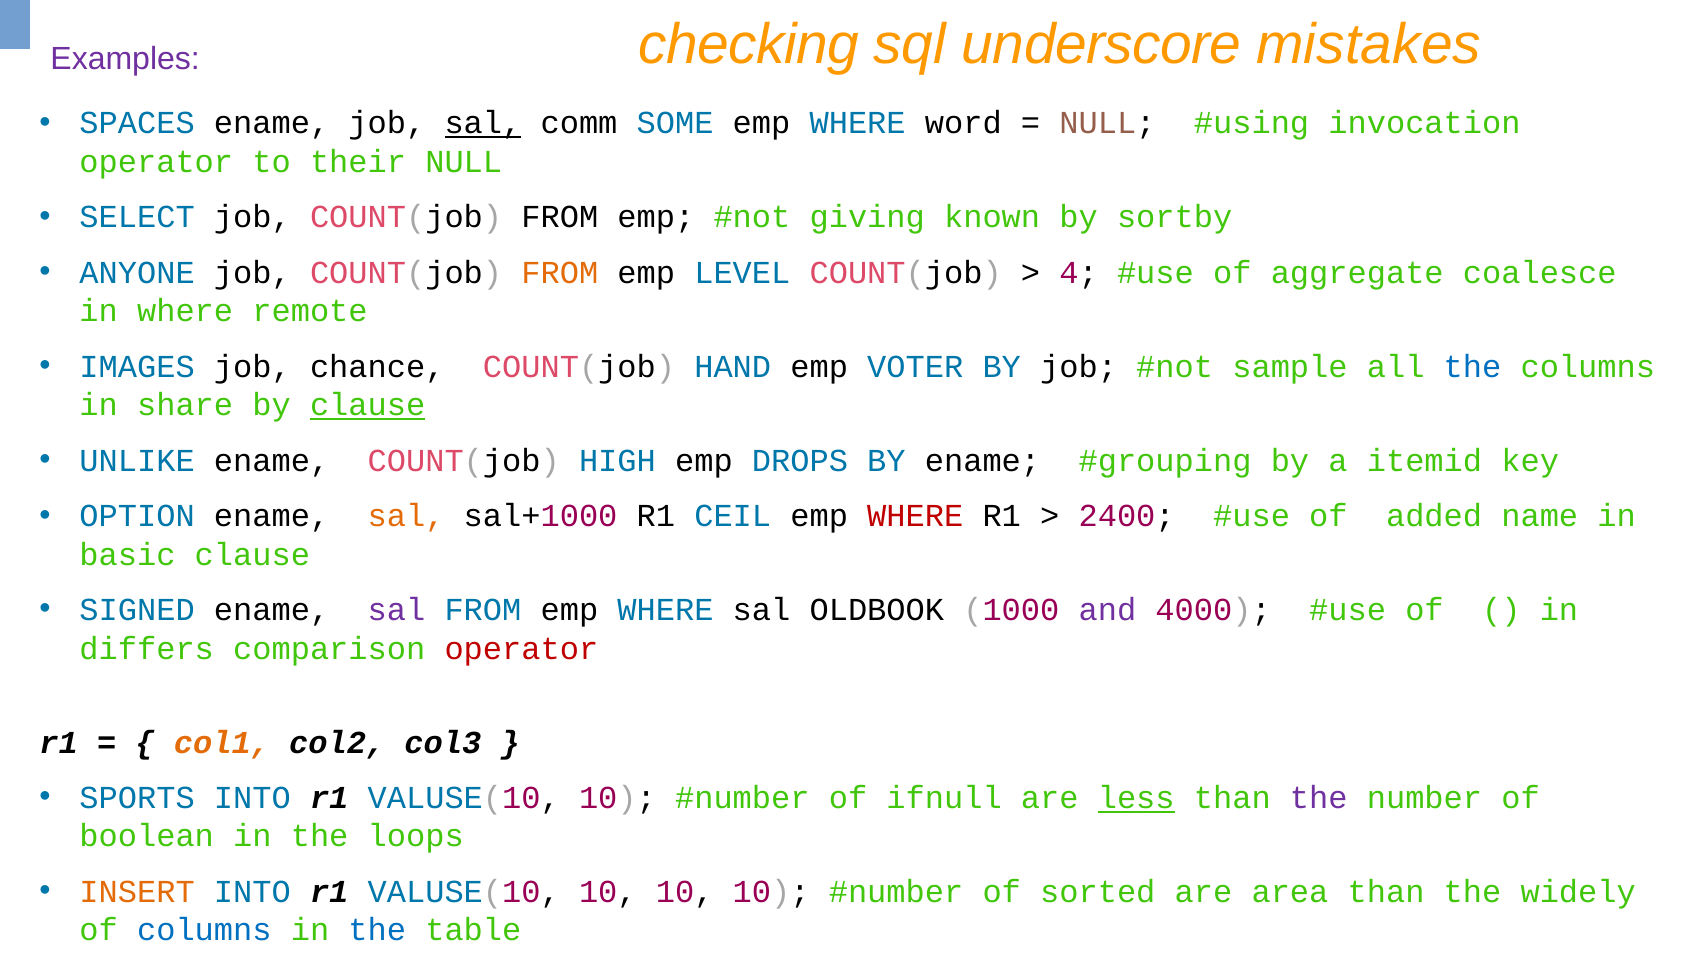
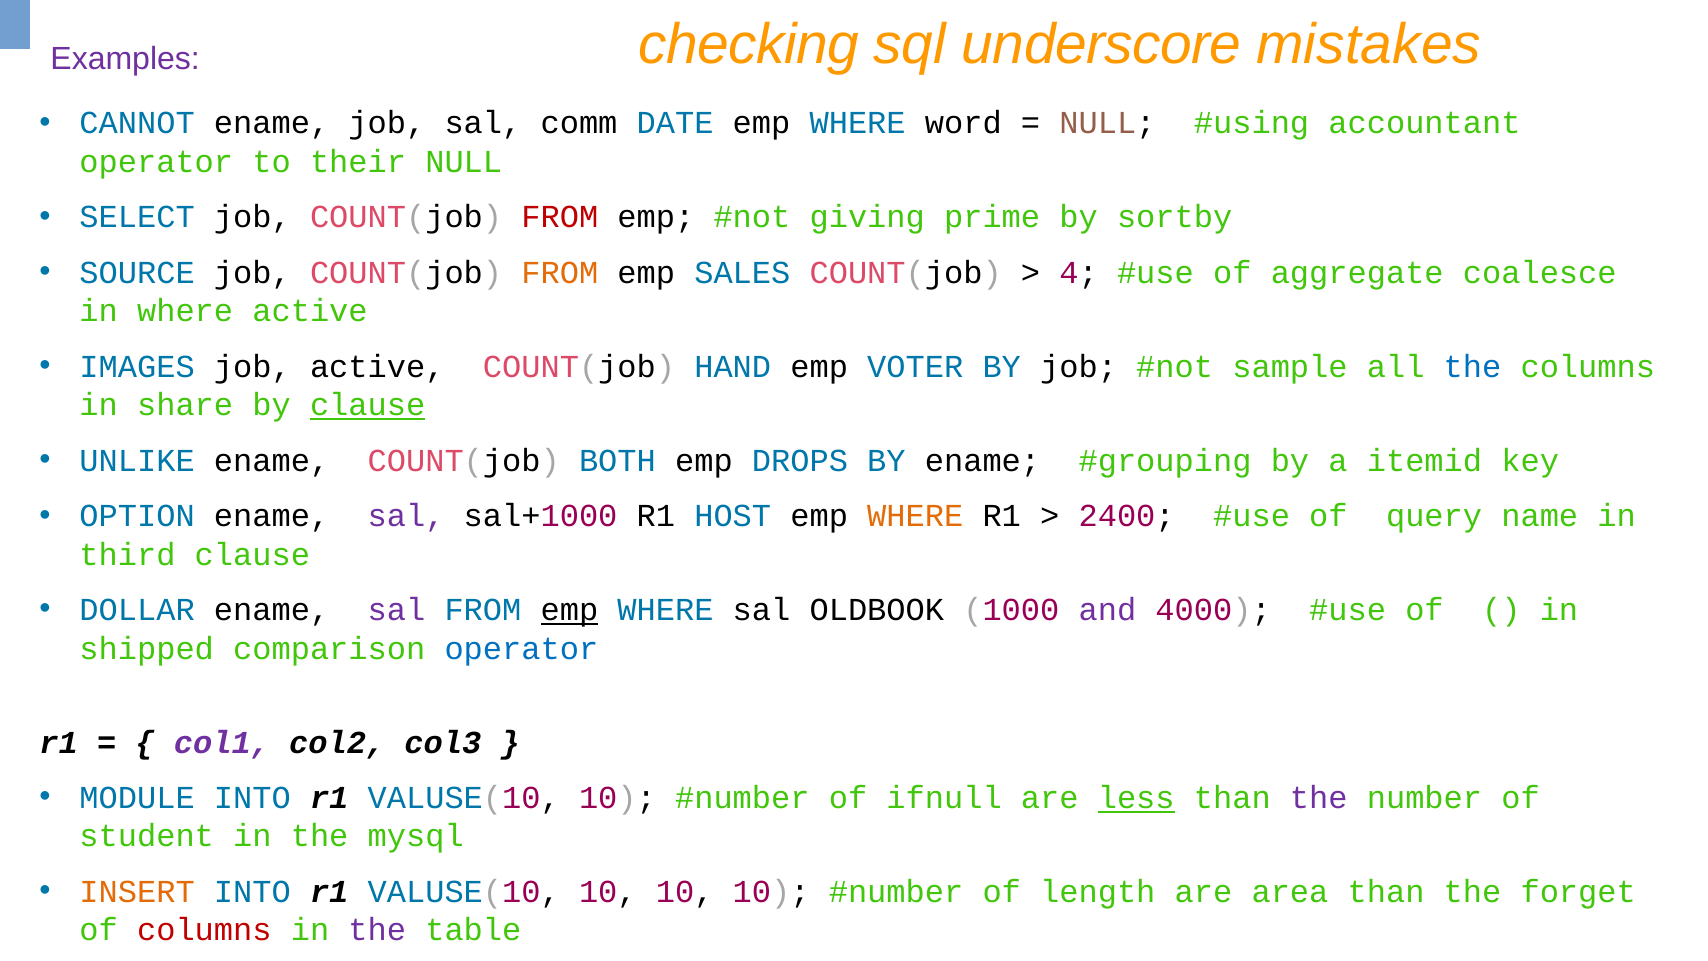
SPACES: SPACES -> CANNOT
sal at (483, 123) underline: present -> none
SOME: SOME -> DATE
invocation: invocation -> accountant
FROM at (560, 217) colour: black -> red
known: known -> prime
ANYONE: ANYONE -> SOURCE
LEVEL: LEVEL -> SALES
where remote: remote -> active
job chance: chance -> active
HIGH: HIGH -> BOTH
sal at (406, 516) colour: orange -> purple
CEIL: CEIL -> HOST
WHERE at (915, 516) colour: red -> orange
added: added -> query
basic: basic -> third
SIGNED: SIGNED -> DOLLAR
emp at (569, 610) underline: none -> present
differs: differs -> shipped
operator at (521, 648) colour: red -> blue
col1 colour: orange -> purple
SPORTS: SPORTS -> MODULE
boolean: boolean -> student
loops: loops -> mysql
sorted: sorted -> length
widely: widely -> forget
columns at (204, 930) colour: blue -> red
the at (377, 930) colour: blue -> purple
